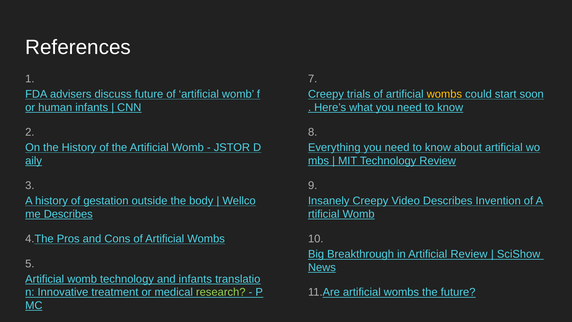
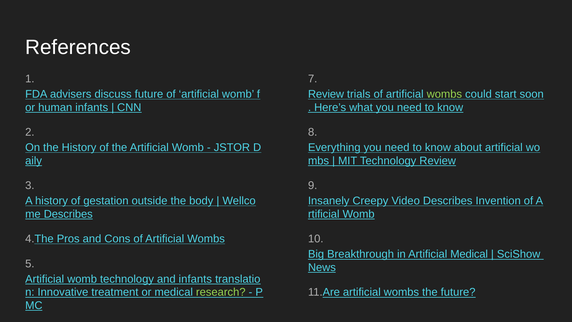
Creepy at (326, 94): Creepy -> Review
wombs at (444, 94) colour: yellow -> light green
Artificial Review: Review -> Medical
